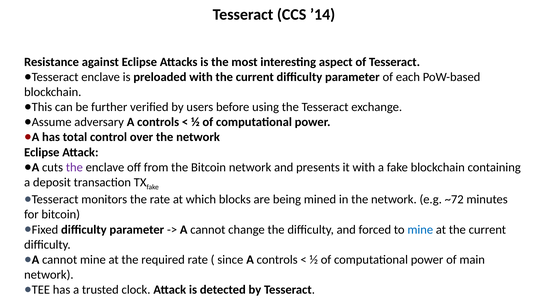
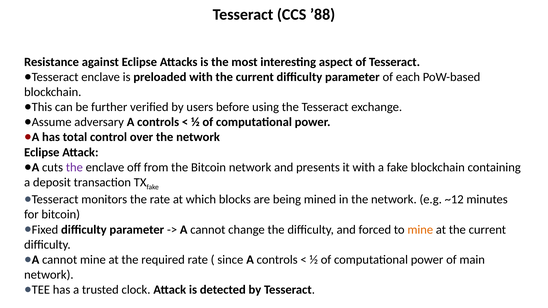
’14: ’14 -> ’88
~72: ~72 -> ~12
mine at (420, 230) colour: blue -> orange
